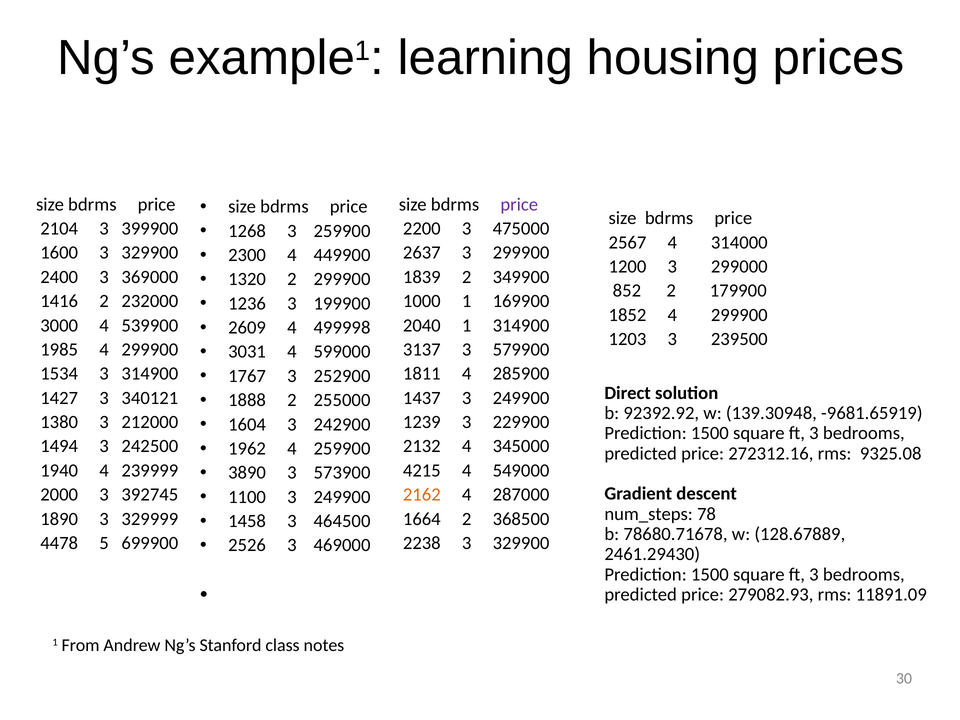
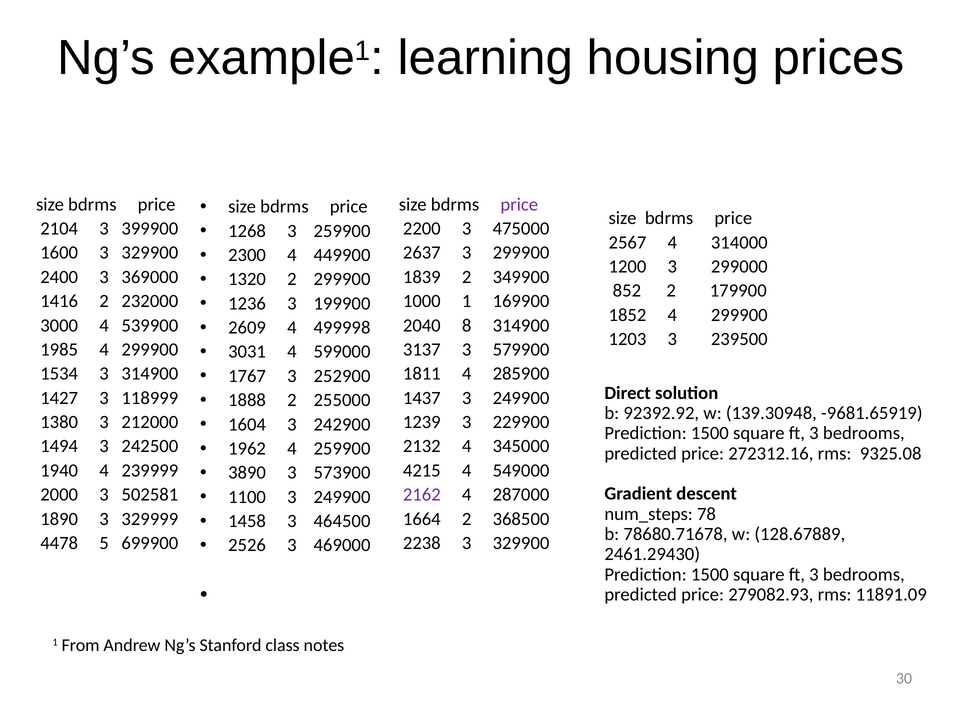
2040 1: 1 -> 8
340121: 340121 -> 118999
392745: 392745 -> 502581
2162 colour: orange -> purple
